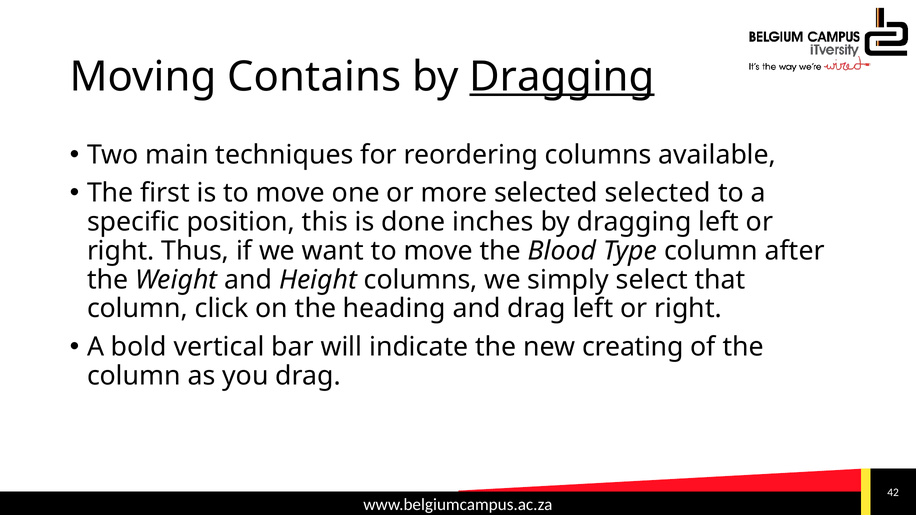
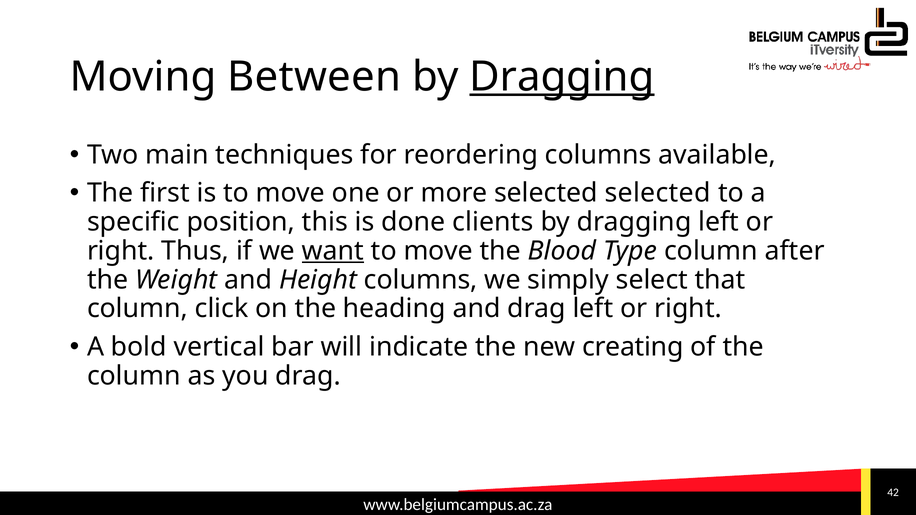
Contains: Contains -> Between
inches: inches -> clients
want underline: none -> present
